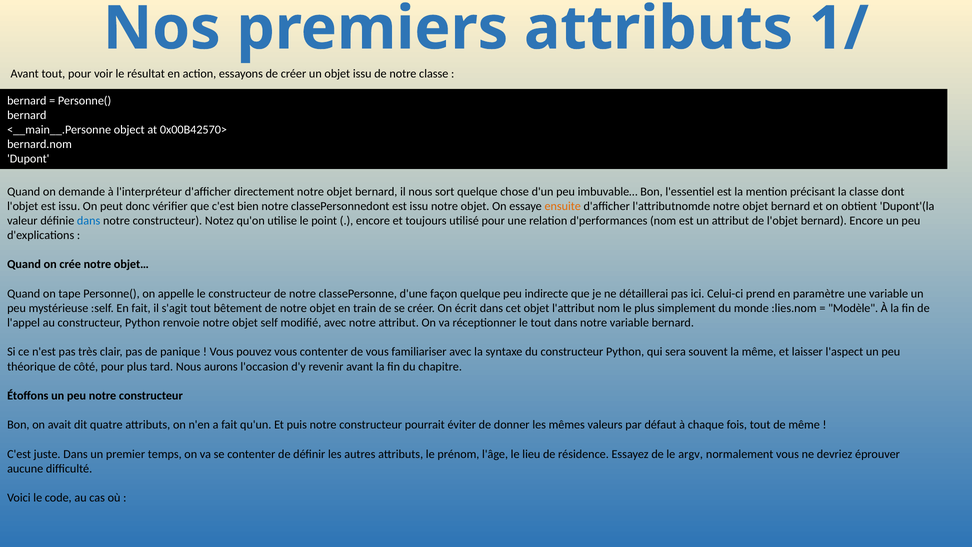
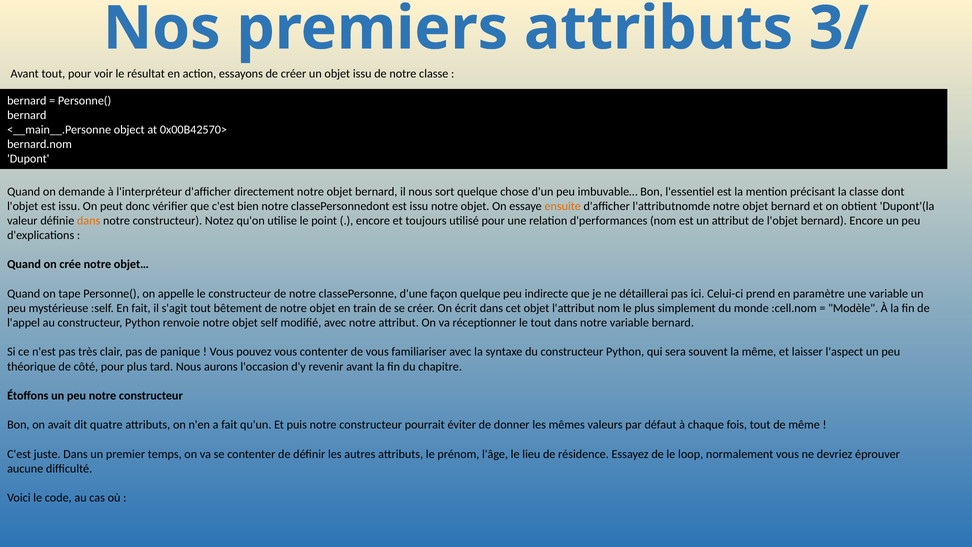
1/: 1/ -> 3/
dans at (89, 221) colour: blue -> orange
:lies.nom: :lies.nom -> :cell.nom
argv: argv -> loop
